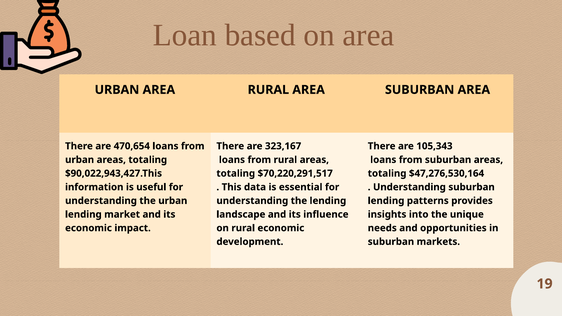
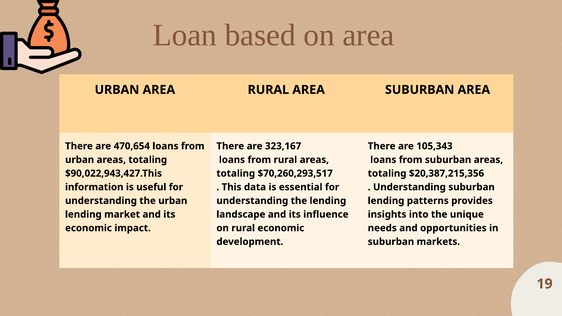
$70,220,291,517: $70,220,291,517 -> $70,260,293,517
$47,276,530,164: $47,276,530,164 -> $20,387,215,356
